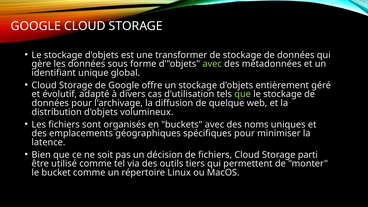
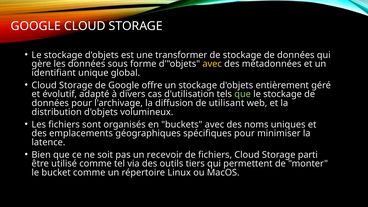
avec at (212, 64) colour: light green -> yellow
quelque: quelque -> utilisant
décision: décision -> recevoir
